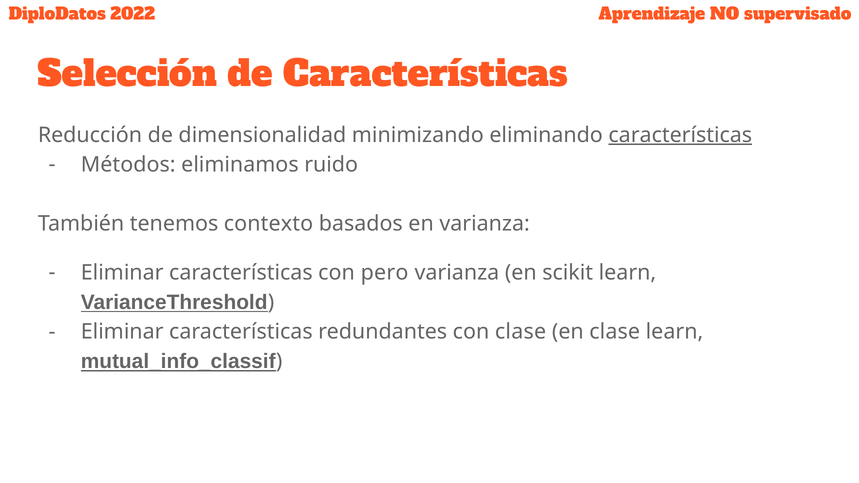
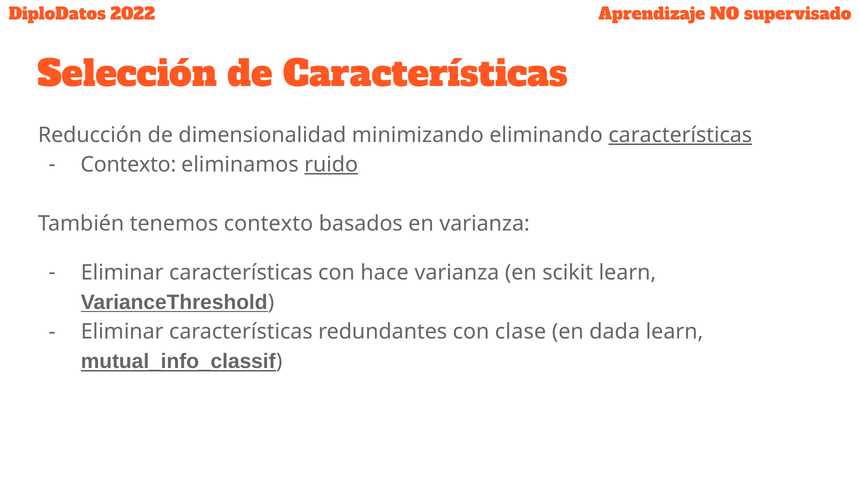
Métodos at (128, 165): Métodos -> Contexto
ruido underline: none -> present
pero: pero -> hace
en clase: clase -> dada
